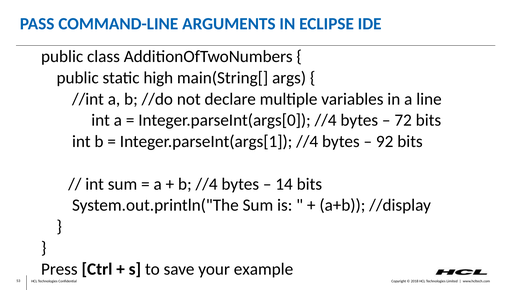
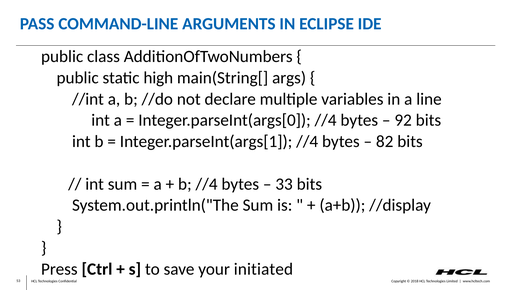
72: 72 -> 92
92: 92 -> 82
14: 14 -> 33
example: example -> initiated
